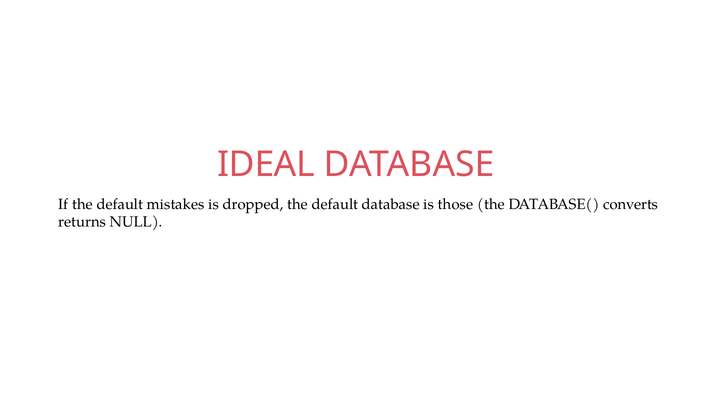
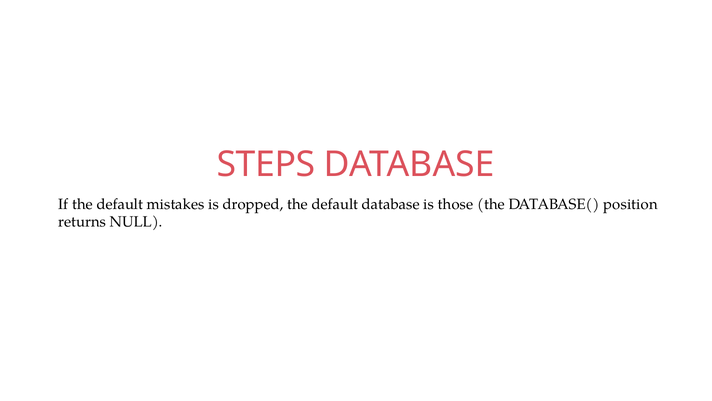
IDEAL: IDEAL -> STEPS
converts: converts -> position
